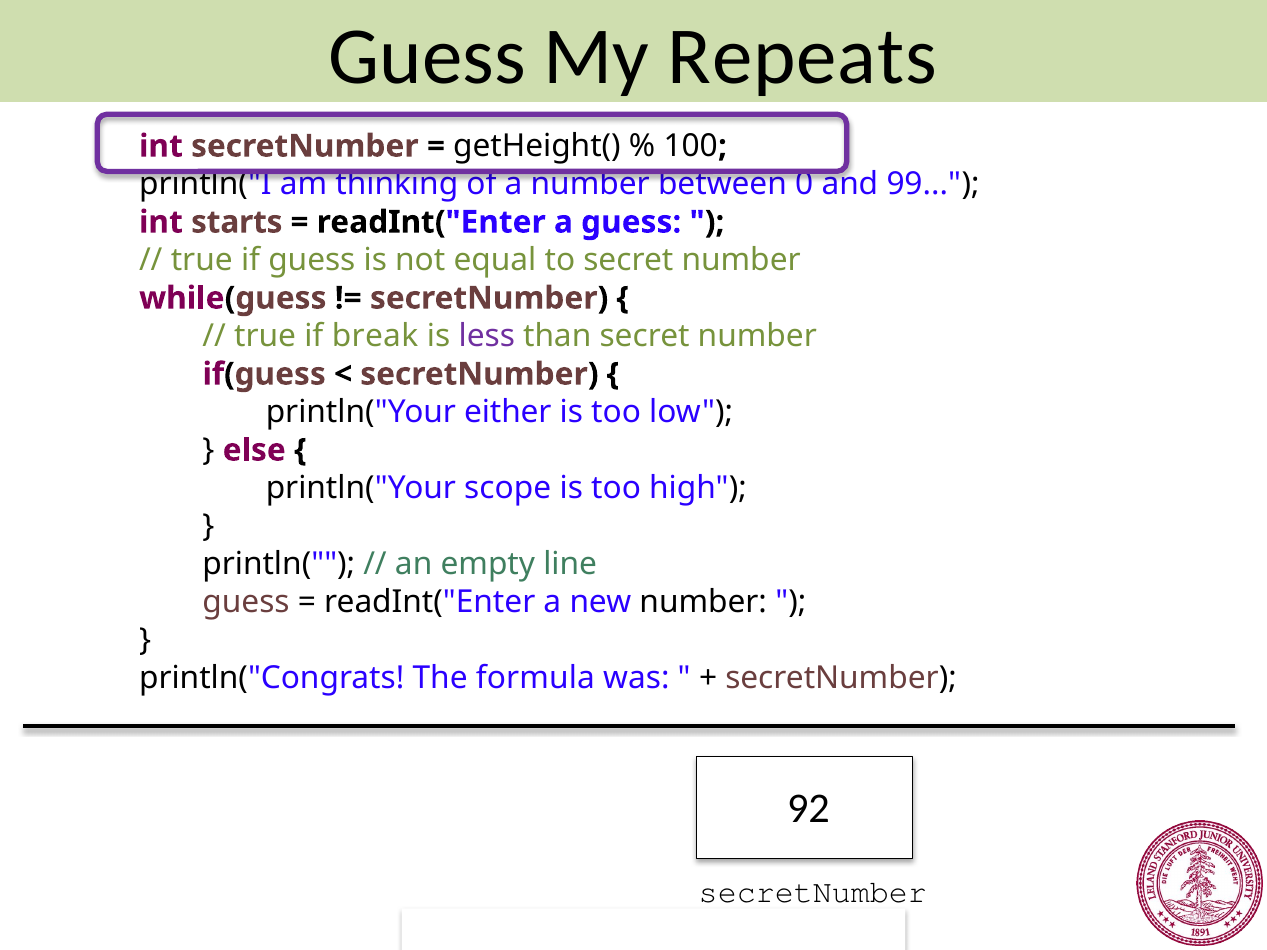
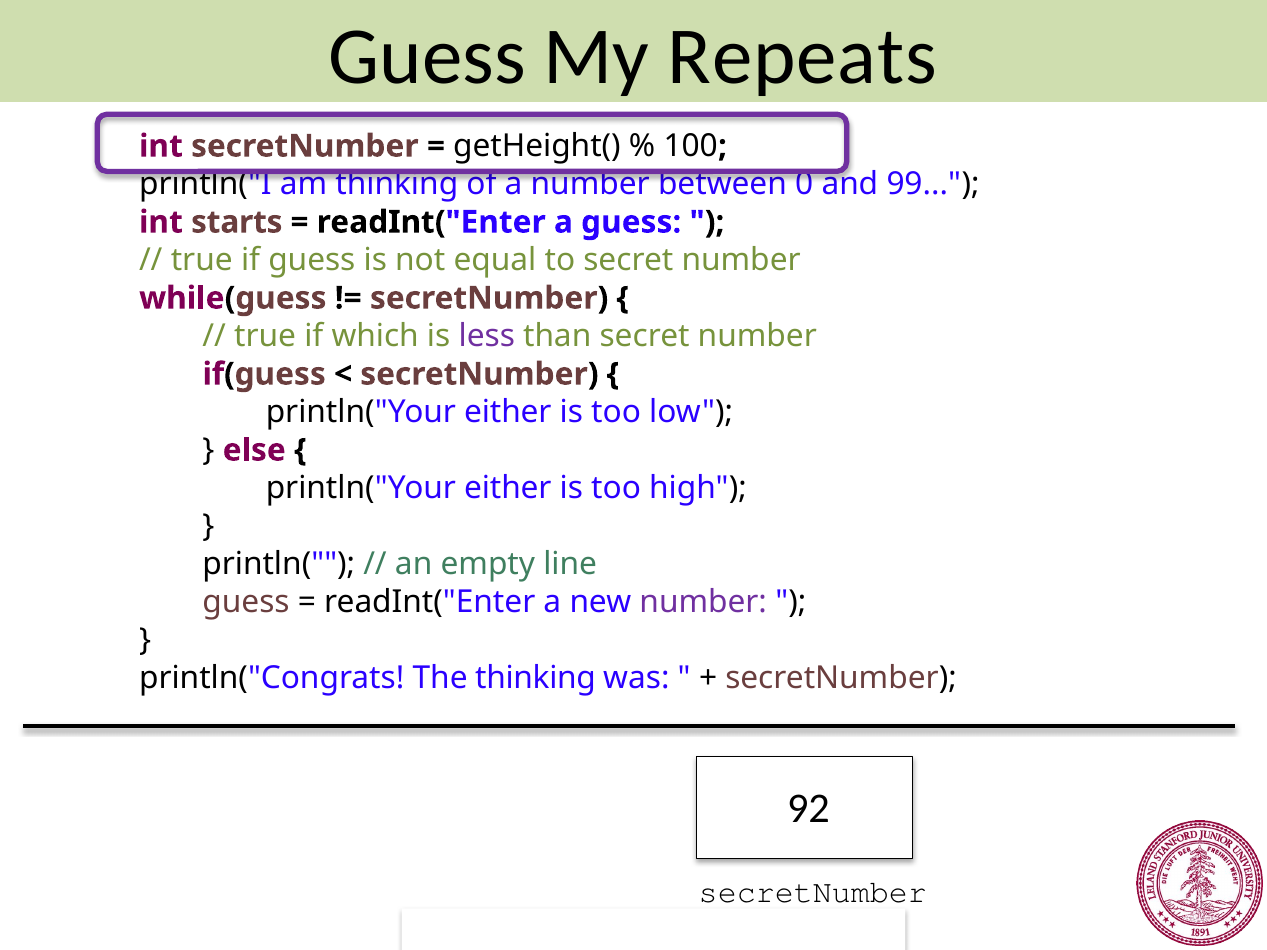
break: break -> which
scope at (508, 488): scope -> either
number at (703, 602) colour: black -> purple
The formula: formula -> thinking
